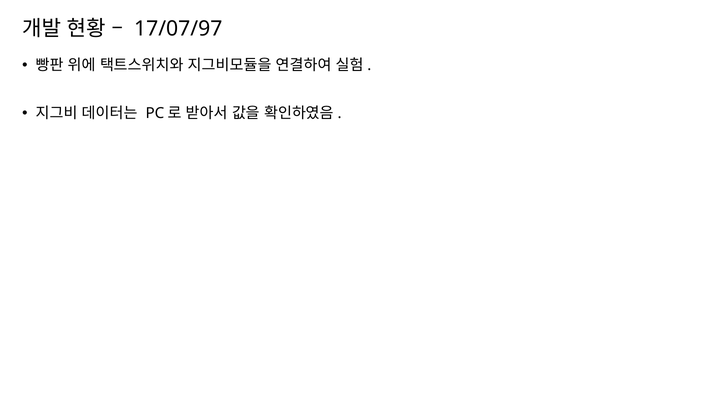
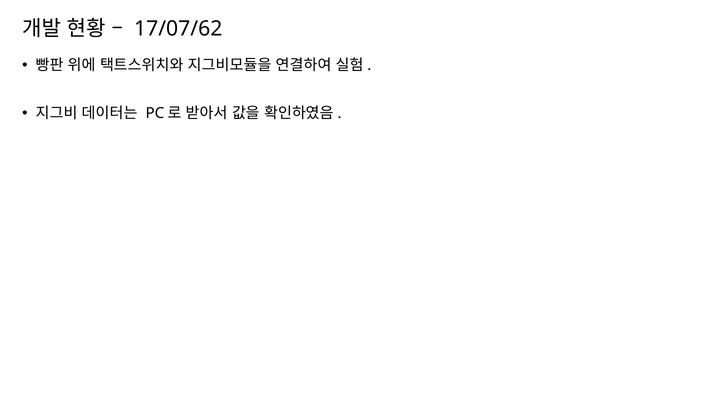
17/07/97: 17/07/97 -> 17/07/62
